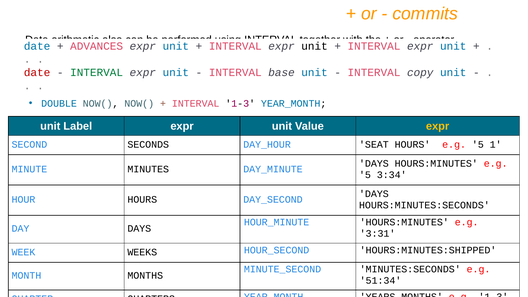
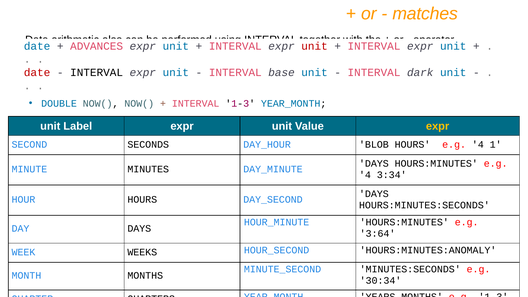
commits: commits -> matches
unit at (315, 46) colour: black -> red
INTERVAL at (97, 73) colour: green -> black
copy: copy -> dark
SEAT: SEAT -> BLOB
HOURS e.g 5: 5 -> 4
5 at (365, 175): 5 -> 4
3:31: 3:31 -> 3:64
HOURS:MINUTES:SHIPPED: HOURS:MINUTES:SHIPPED -> HOURS:MINUTES:ANOMALY
51:34: 51:34 -> 30:34
